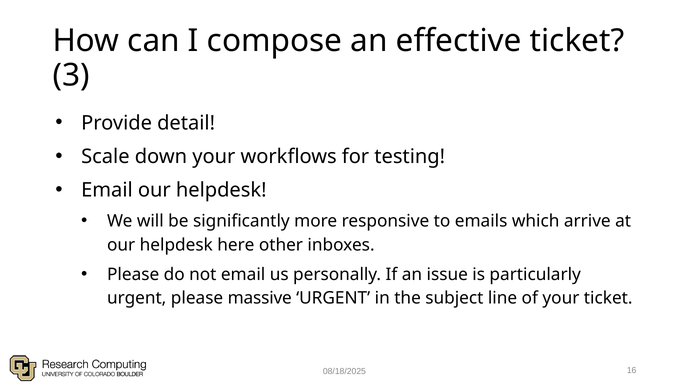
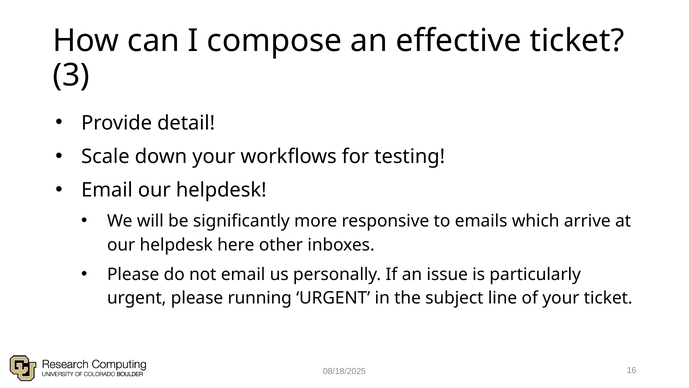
massive: massive -> running
